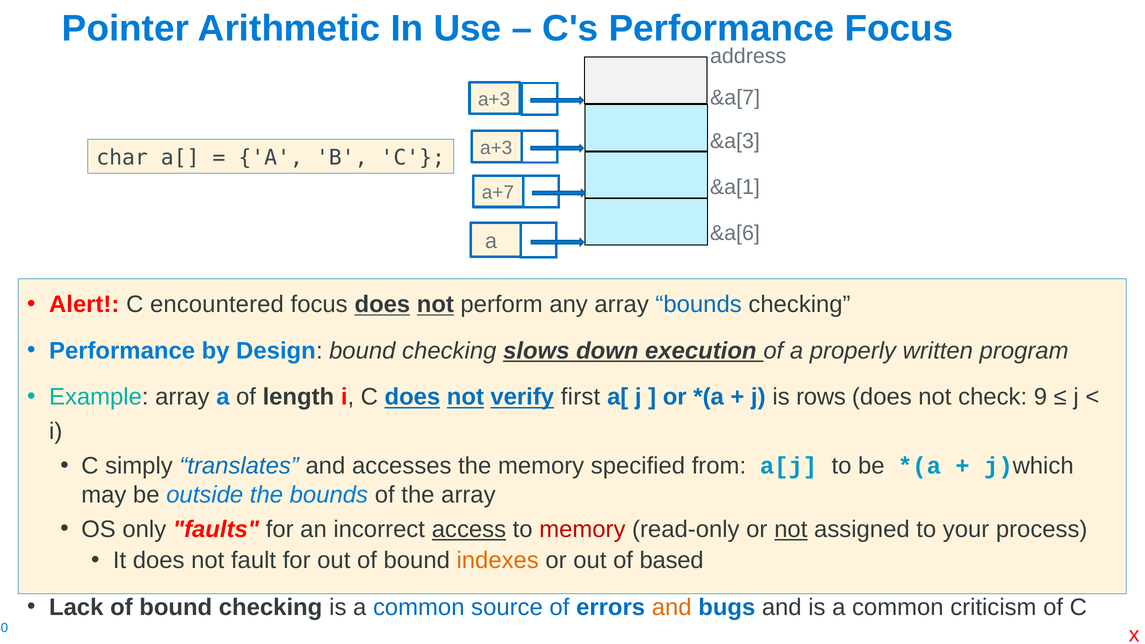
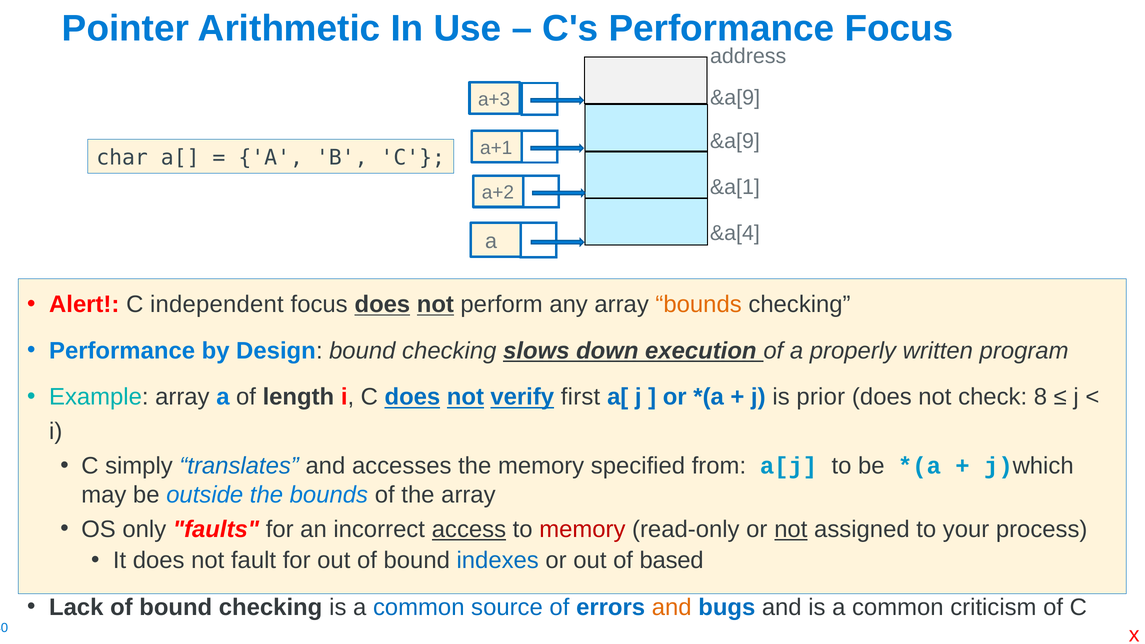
&a[7 at (735, 98): &a[7 -> &a[9
&a[3 at (735, 141): &a[3 -> &a[9
a+3 at (496, 148): a+3 -> a+1
a+7: a+7 -> a+2
&a[6: &a[6 -> &a[4
encountered: encountered -> independent
bounds at (699, 305) colour: blue -> orange
rows: rows -> prior
9: 9 -> 8
indexes colour: orange -> blue
